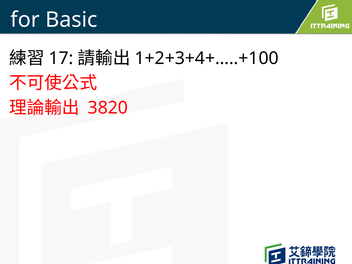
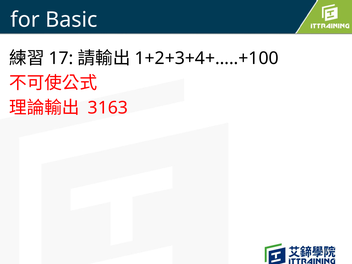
3820: 3820 -> 3163
